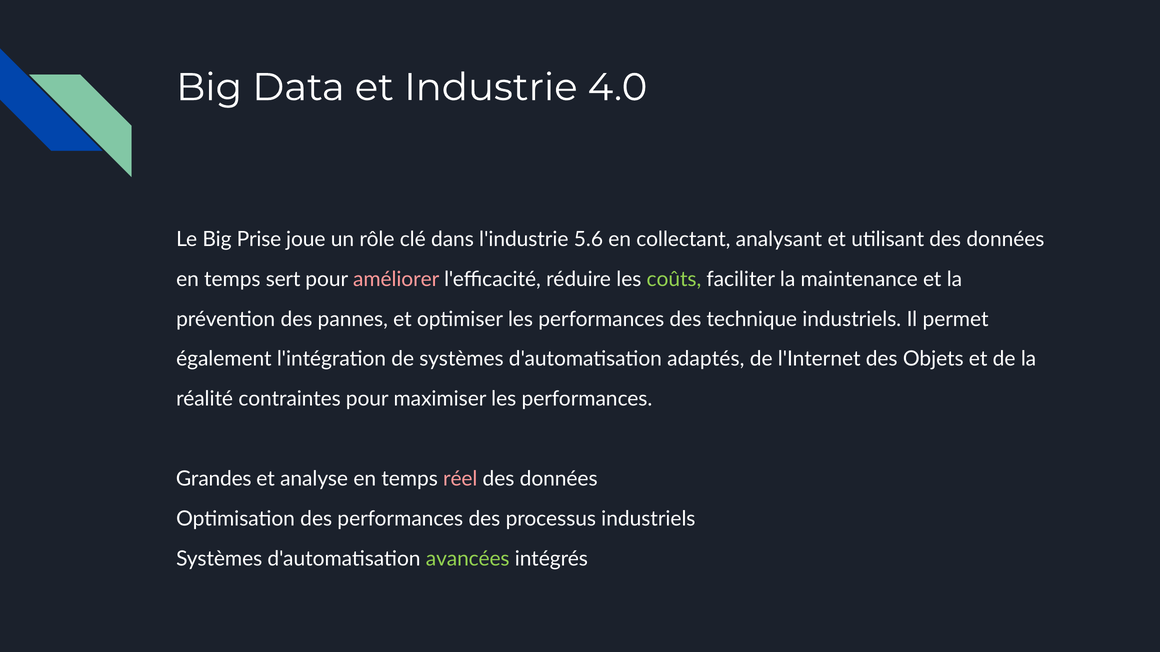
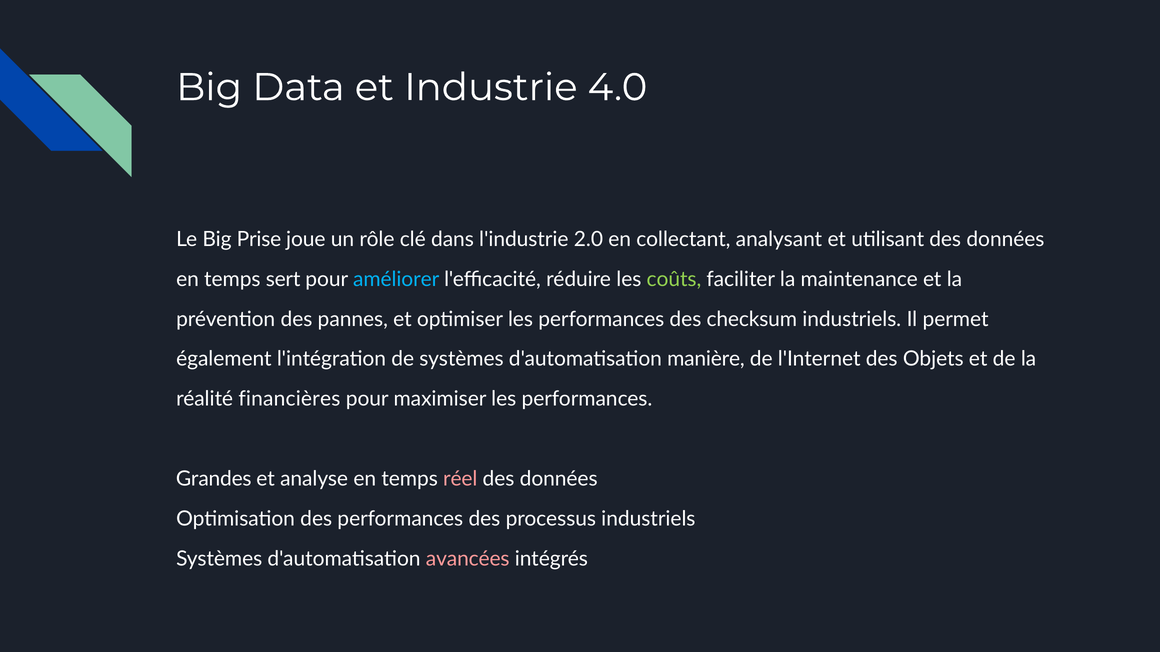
5.6: 5.6 -> 2.0
améliorer colour: pink -> light blue
technique: technique -> checksum
adaptés: adaptés -> manière
contraintes: contraintes -> financières
avancées colour: light green -> pink
